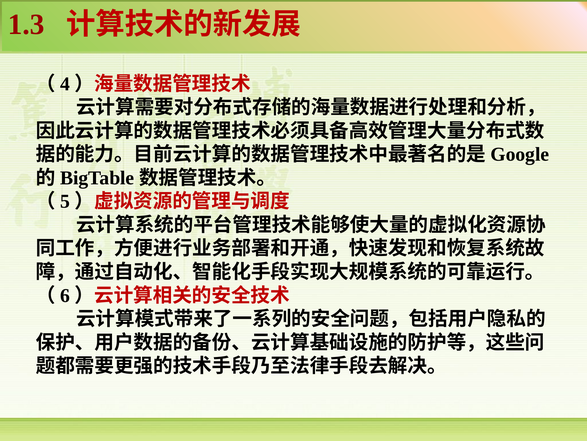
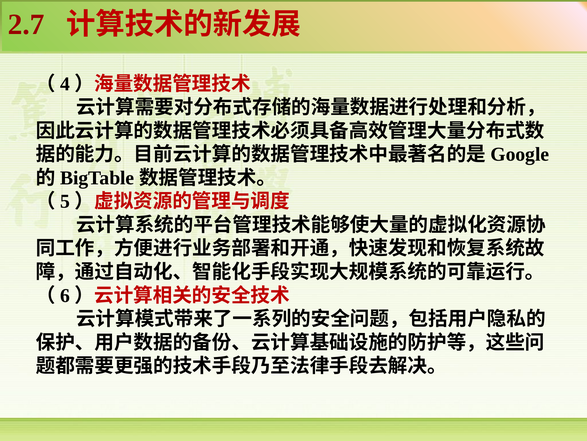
1.3: 1.3 -> 2.7
